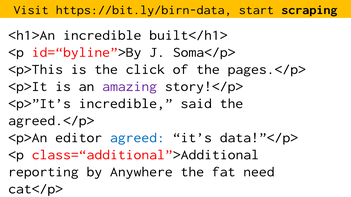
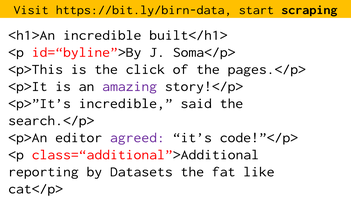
agreed.</p>: agreed.</p> -> search.</p>
agreed colour: blue -> purple
data!”</p>: data!”</p> -> code!”</p>
Anywhere: Anywhere -> Datasets
need: need -> like
